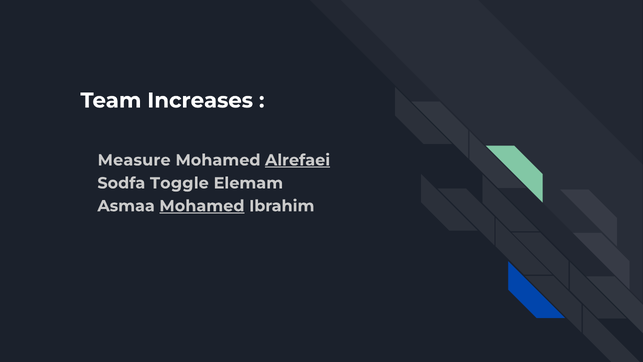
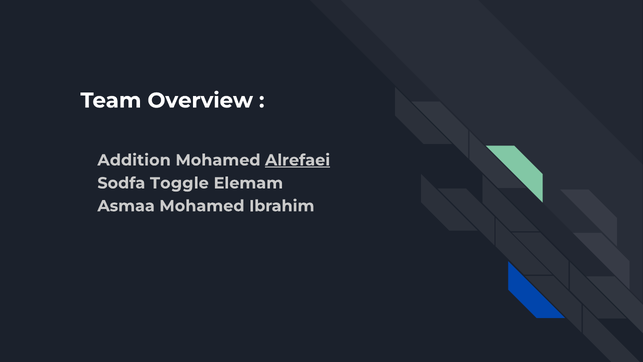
Increases: Increases -> Overview
Measure: Measure -> Addition
Mohamed at (202, 206) underline: present -> none
